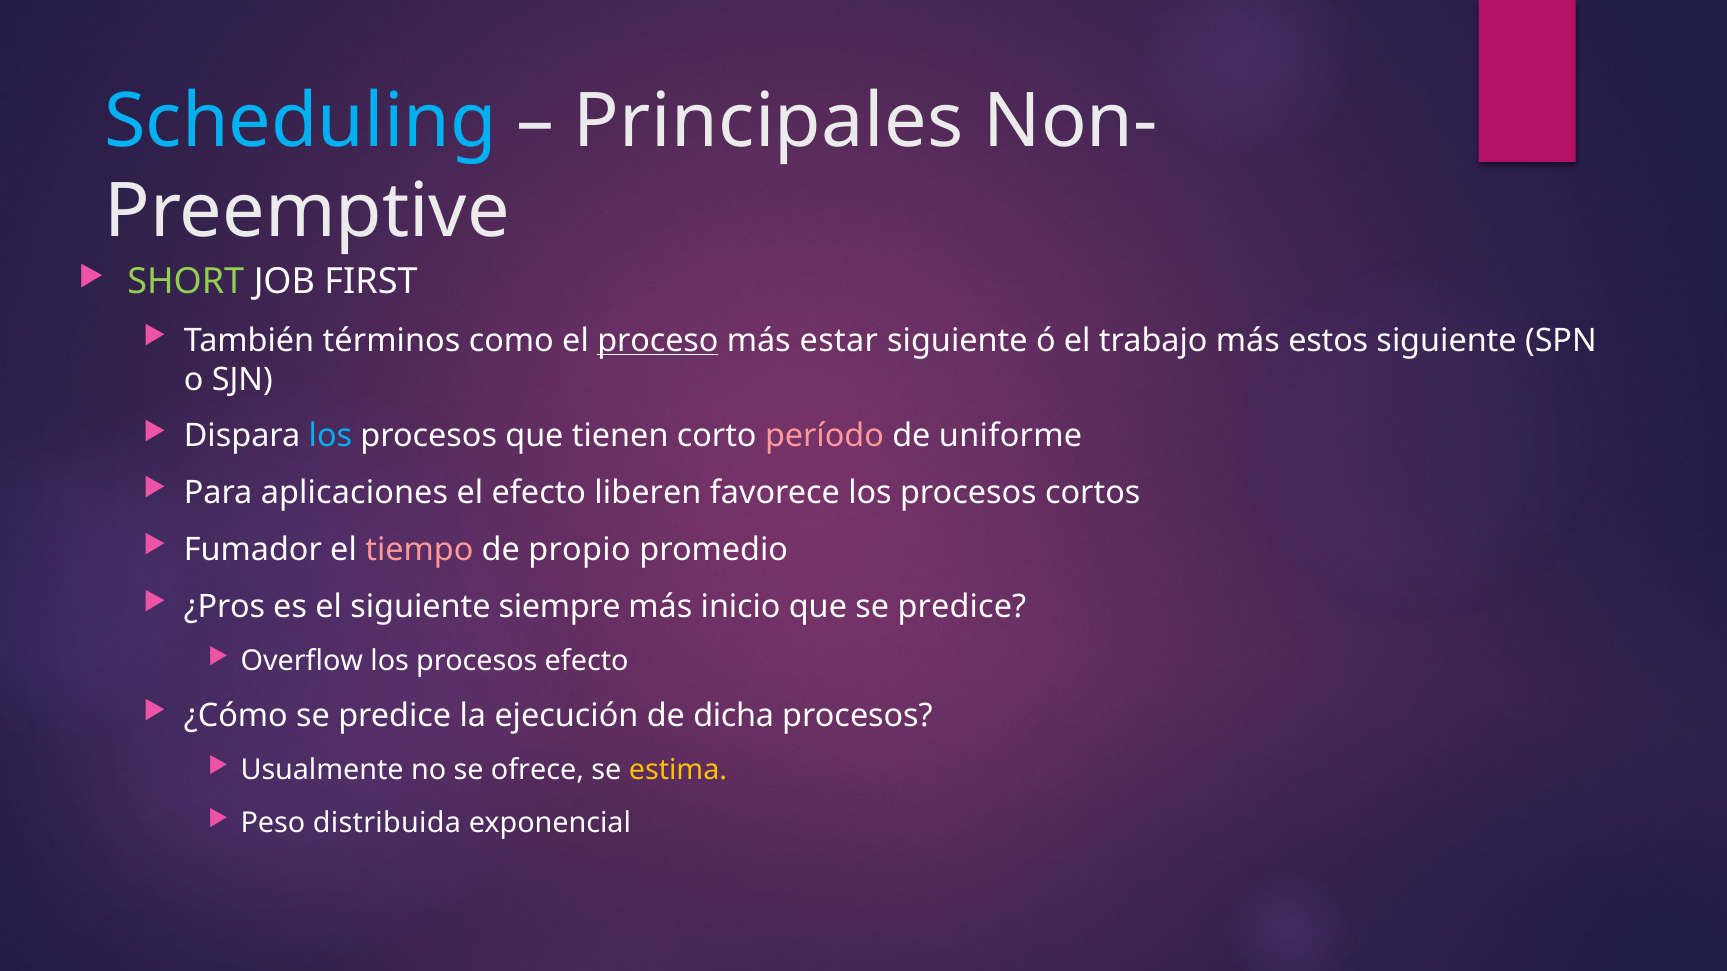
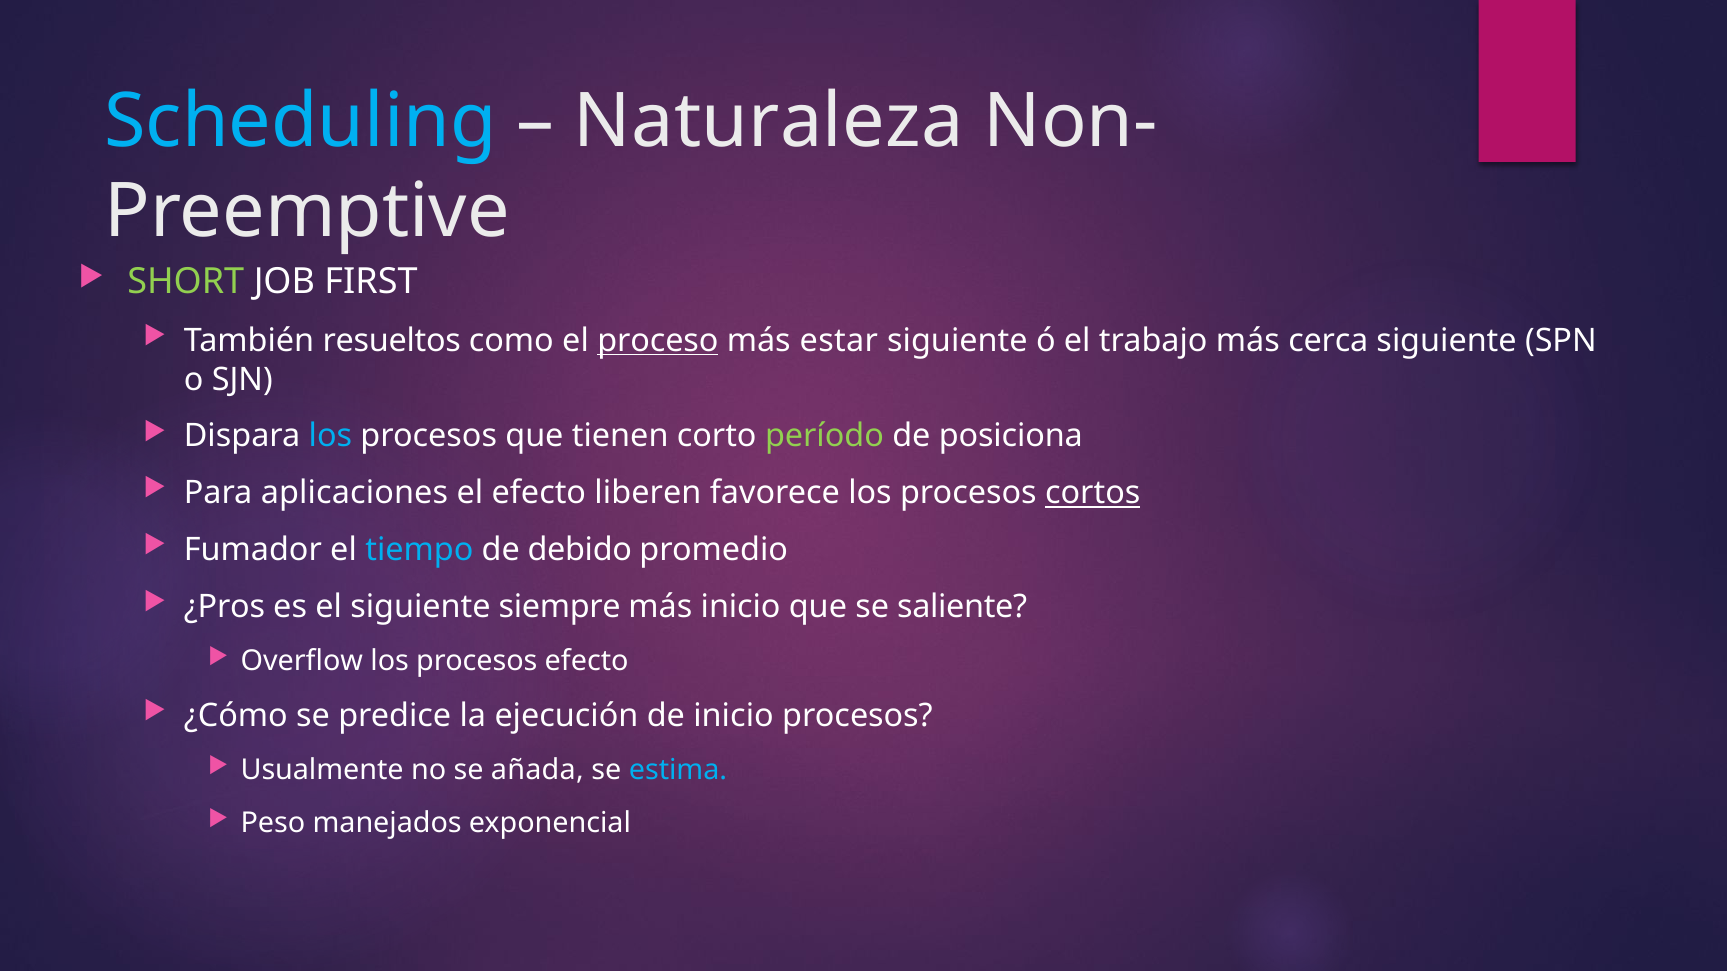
Principales: Principales -> Naturaleza
términos: términos -> resueltos
estos: estos -> cerca
período colour: pink -> light green
uniforme: uniforme -> posiciona
cortos underline: none -> present
tiempo colour: pink -> light blue
propio: propio -> debido
que se predice: predice -> saliente
de dicha: dicha -> inicio
ofrece: ofrece -> añada
estima colour: yellow -> light blue
distribuida: distribuida -> manejados
